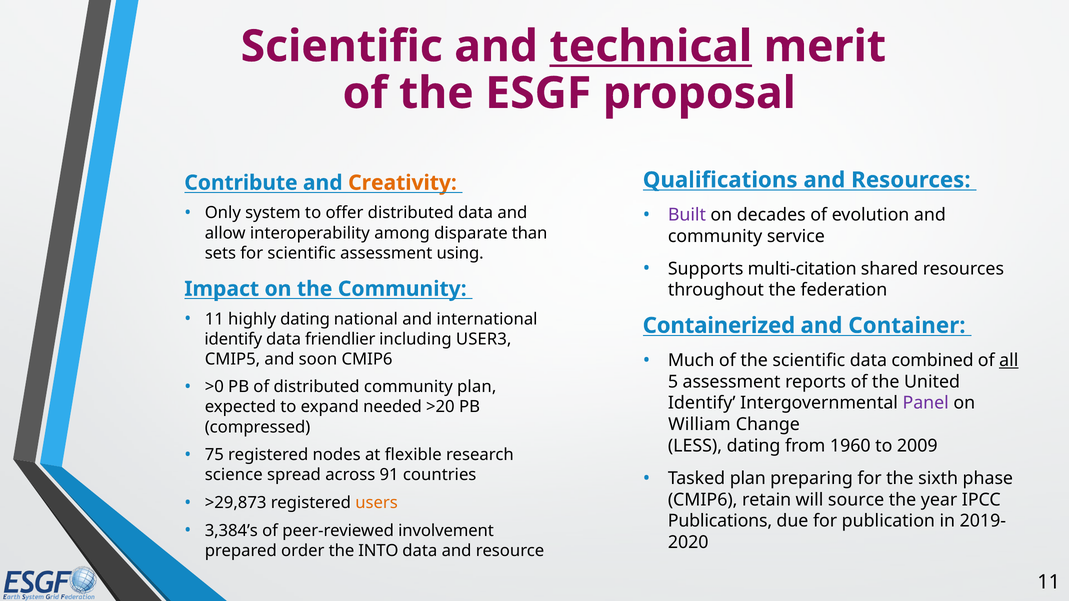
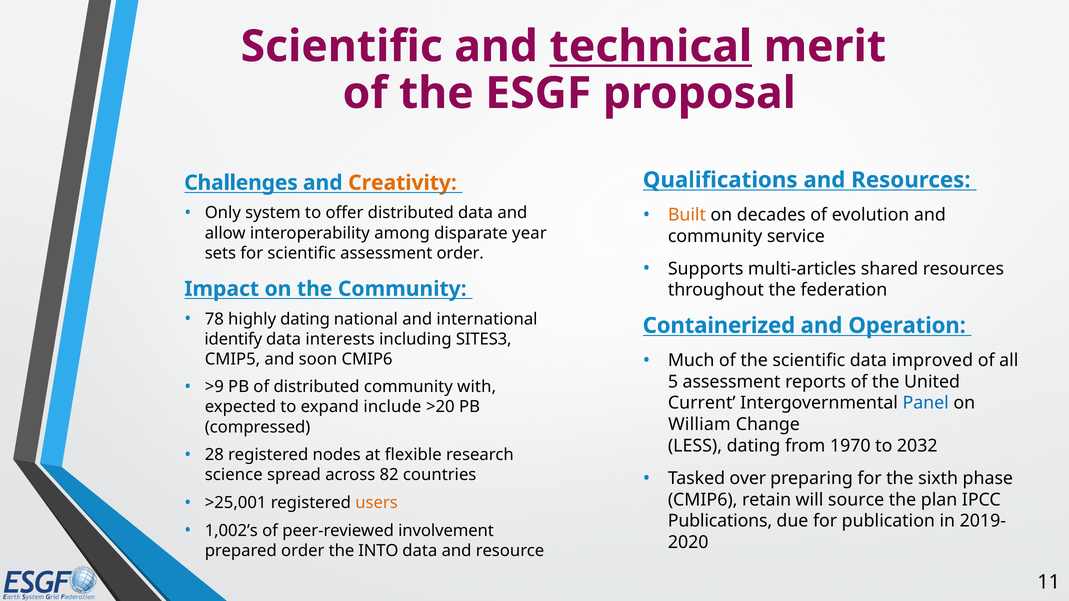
Contribute: Contribute -> Challenges
Built colour: purple -> orange
than: than -> year
assessment using: using -> order
multi-citation: multi-citation -> multi-articles
11 at (214, 319): 11 -> 78
Container: Container -> Operation
friendlier: friendlier -> interests
USER3: USER3 -> SITES3
combined: combined -> improved
all underline: present -> none
>0: >0 -> >9
community plan: plan -> with
Identify at (702, 403): Identify -> Current
Panel colour: purple -> blue
needed: needed -> include
1960: 1960 -> 1970
2009: 2009 -> 2032
75: 75 -> 28
91: 91 -> 82
Tasked plan: plan -> over
year: year -> plan
>29,873: >29,873 -> >25,001
3,384’s: 3,384’s -> 1,002’s
